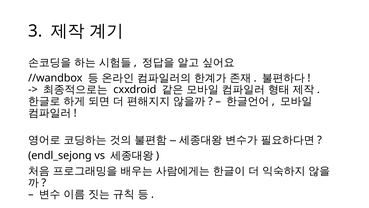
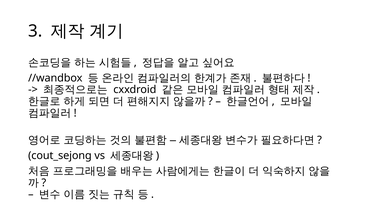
endl_sejong: endl_sejong -> cout_sejong
